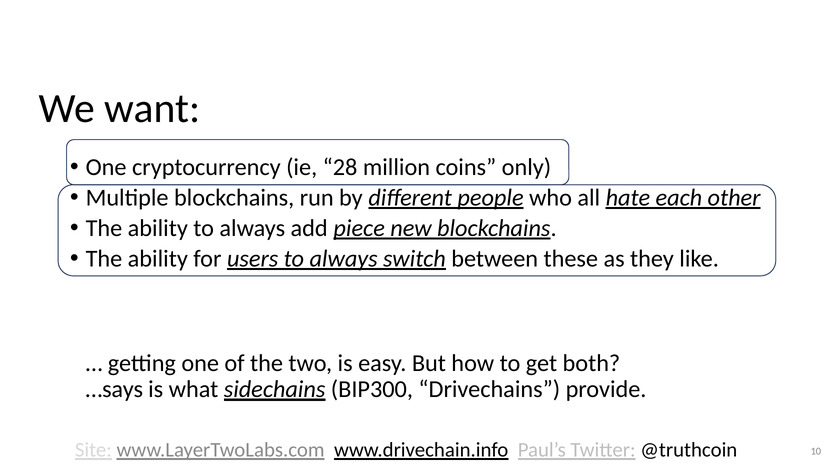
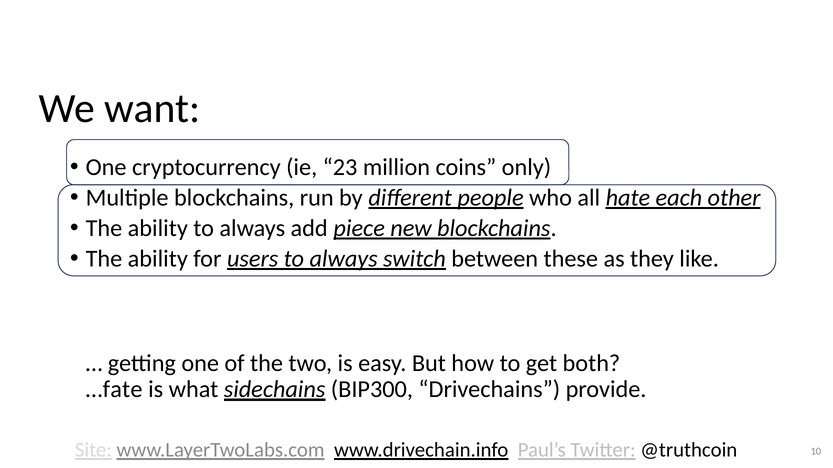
28: 28 -> 23
…says: …says -> …fate
